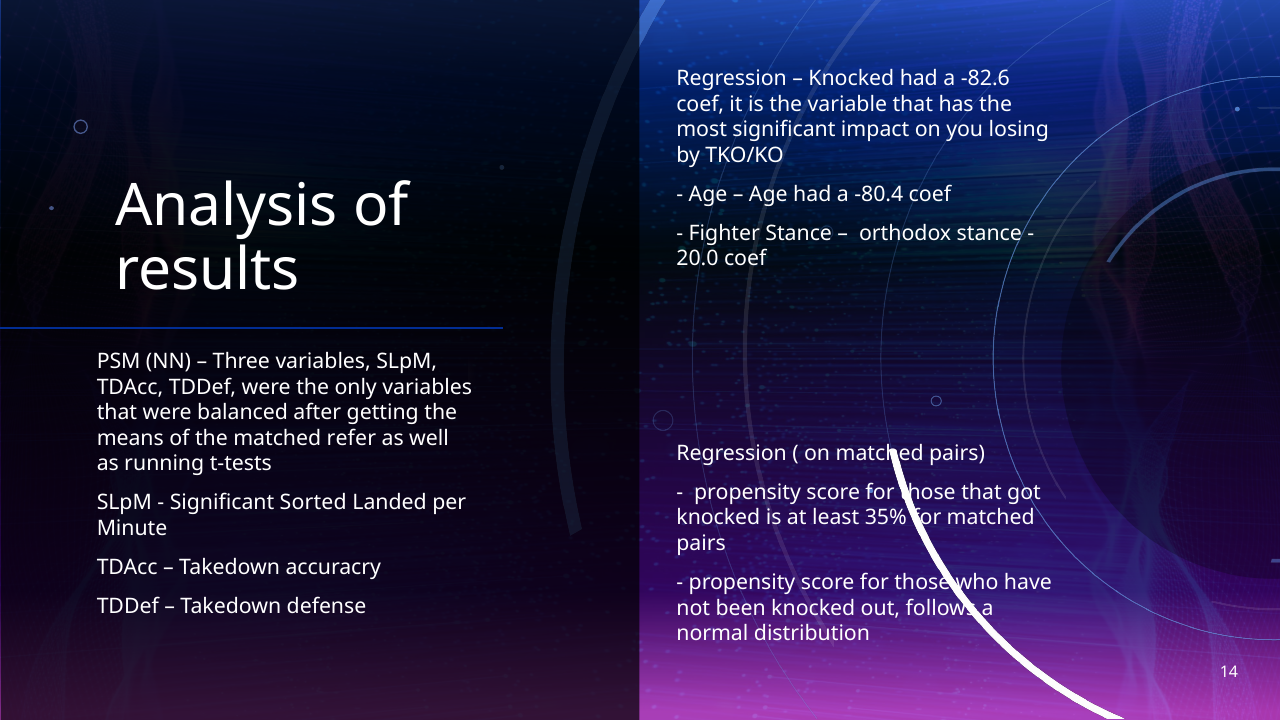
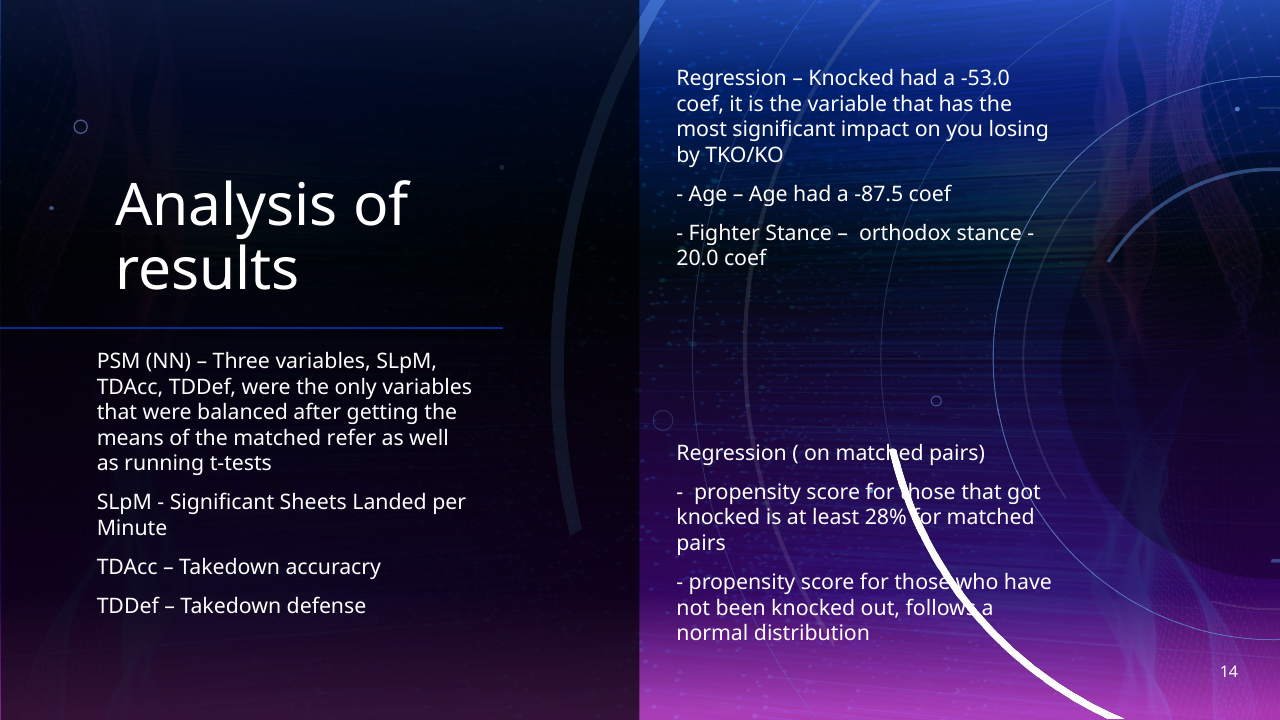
-82.6: -82.6 -> -53.0
-80.4: -80.4 -> -87.5
Sorted: Sorted -> Sheets
35%: 35% -> 28%
